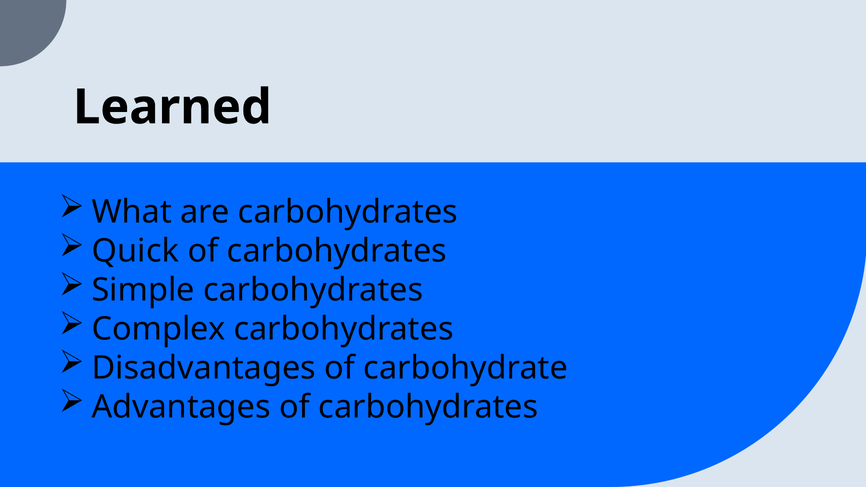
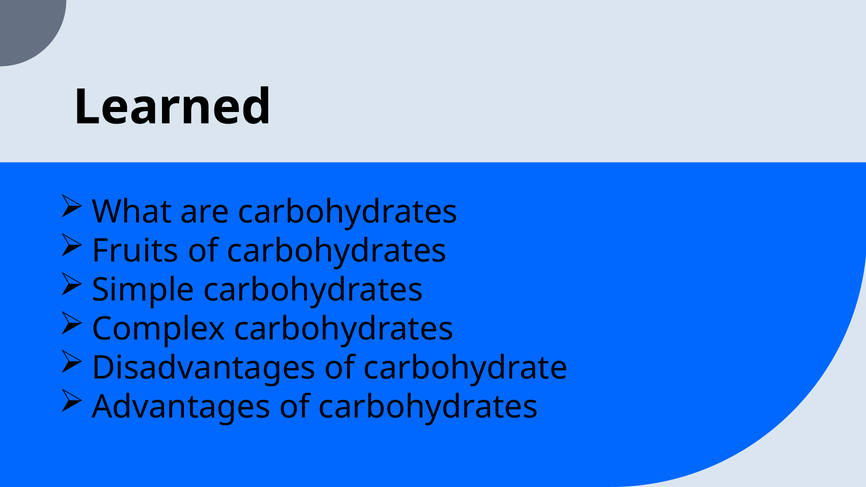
Quick: Quick -> Fruits
